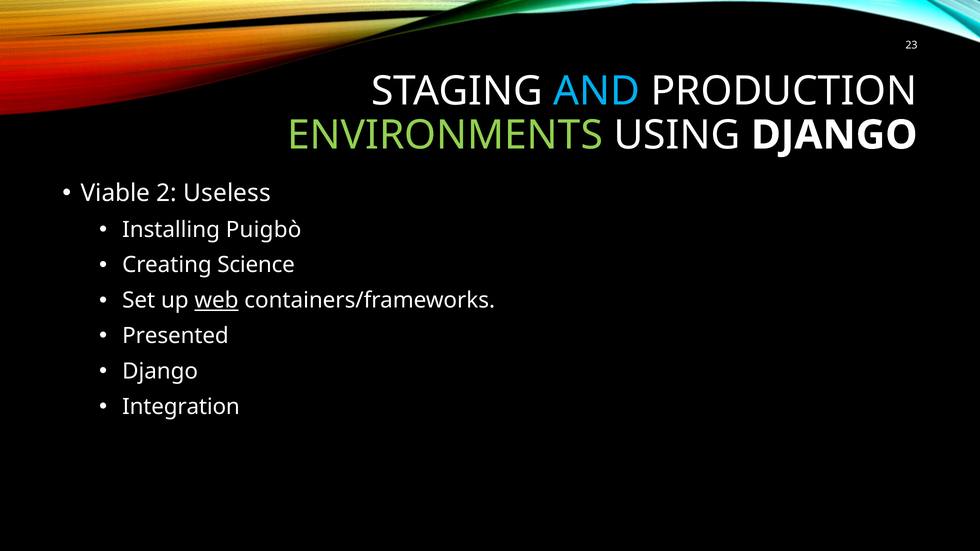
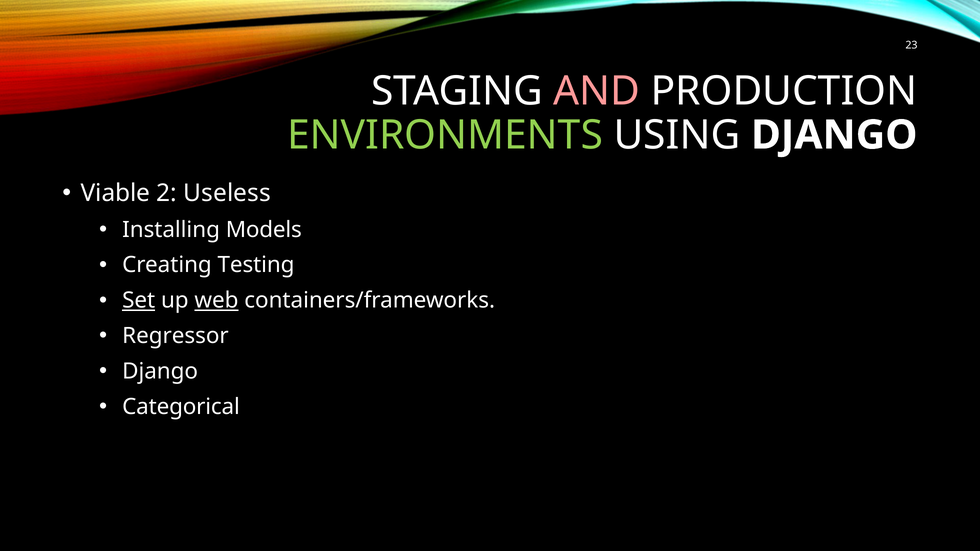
AND colour: light blue -> pink
Puigbò: Puigbò -> Models
Science: Science -> Testing
Set underline: none -> present
Presented: Presented -> Regressor
Integration: Integration -> Categorical
